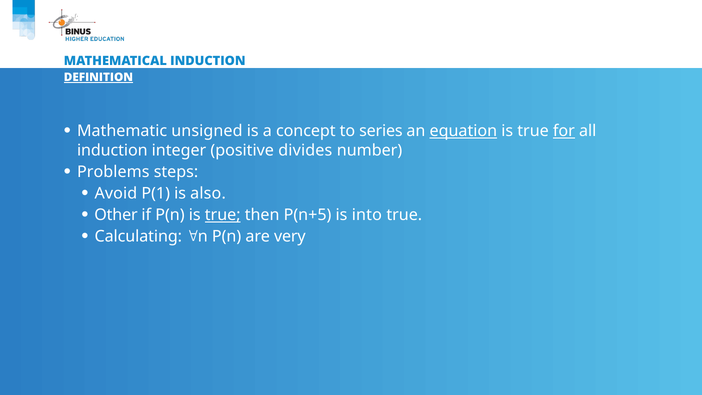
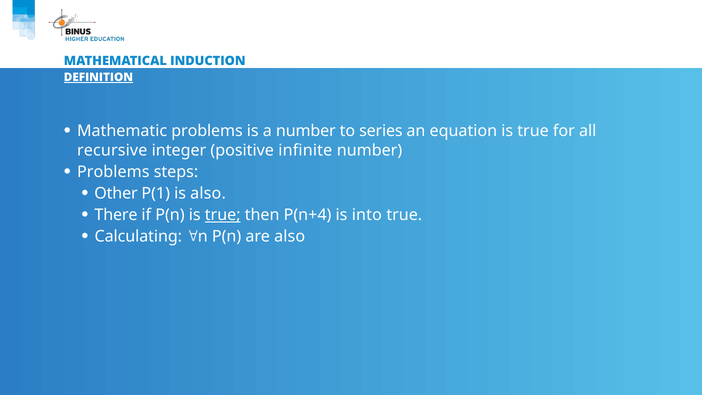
Mathematic unsigned: unsigned -> problems
a concept: concept -> number
equation underline: present -> none
for underline: present -> none
induction at (112, 150): induction -> recursive
divides: divides -> infinite
Avoid: Avoid -> Other
Other: Other -> There
P(n+5: P(n+5 -> P(n+4
are very: very -> also
